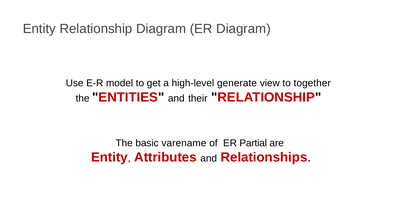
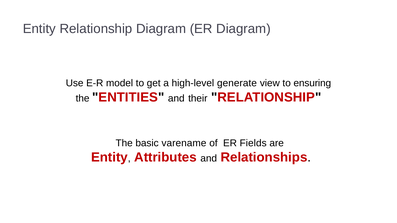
together: together -> ensuring
Partial: Partial -> Fields
